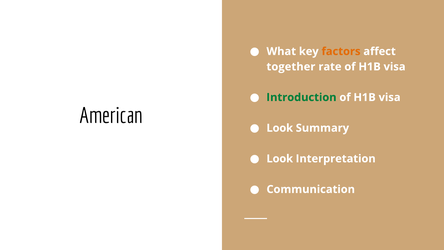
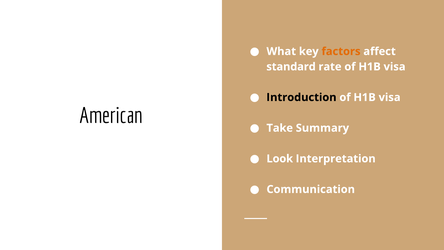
together: together -> standard
Introduction colour: green -> black
Look at (280, 128): Look -> Take
